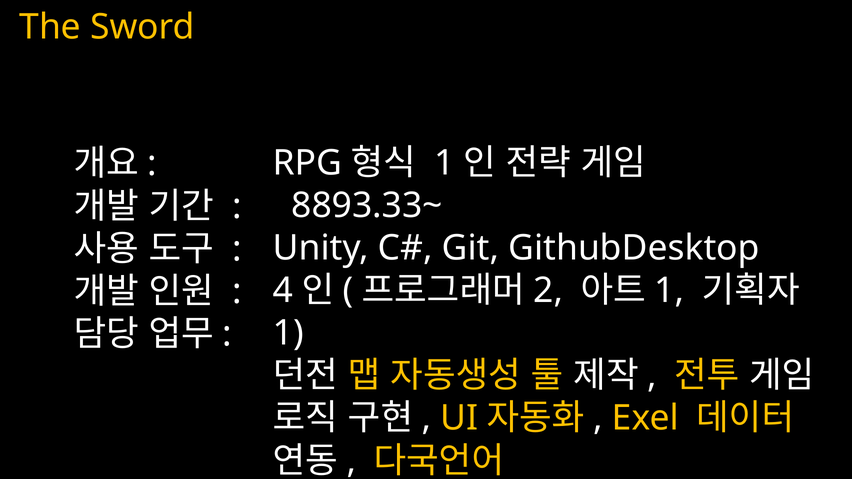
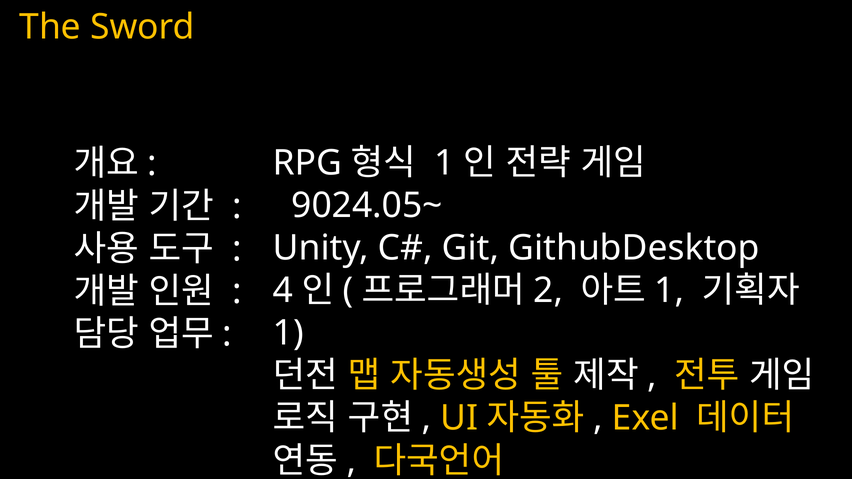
8893.33~: 8893.33~ -> 9024.05~
